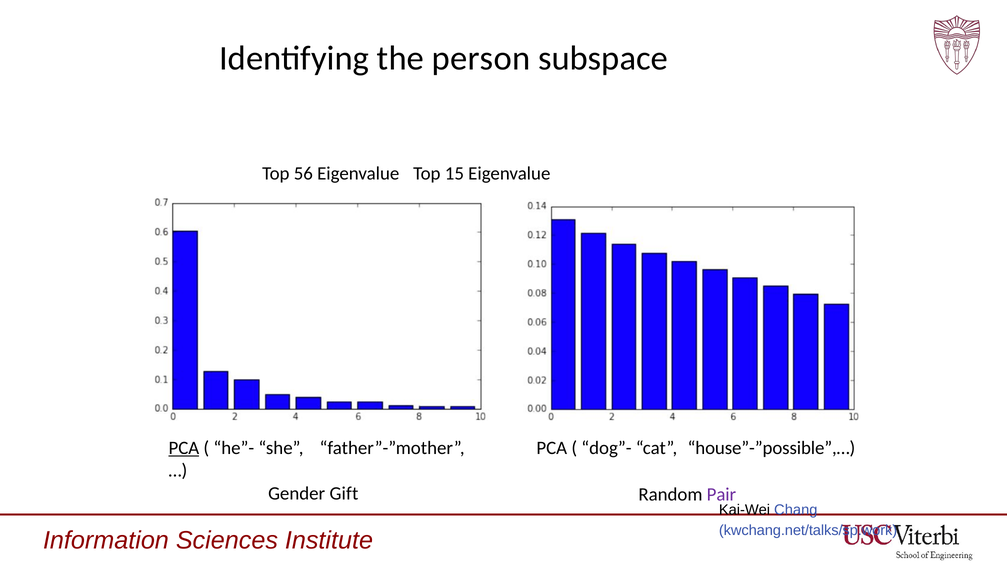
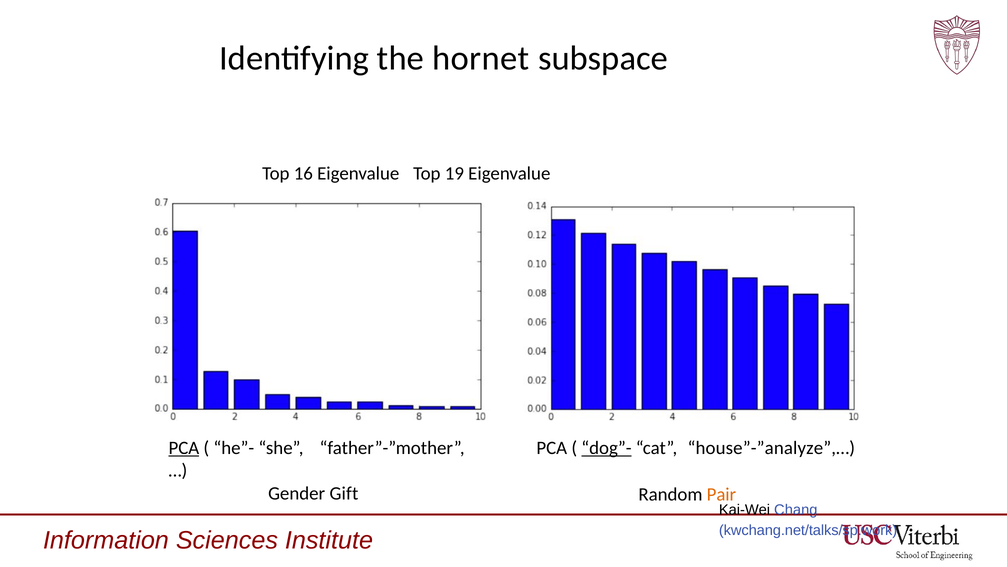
person: person -> hornet
56: 56 -> 16
15: 15 -> 19
dog”- underline: none -> present
house”-”possible”,…: house”-”possible”,… -> house”-”analyze”,…
Pair colour: purple -> orange
